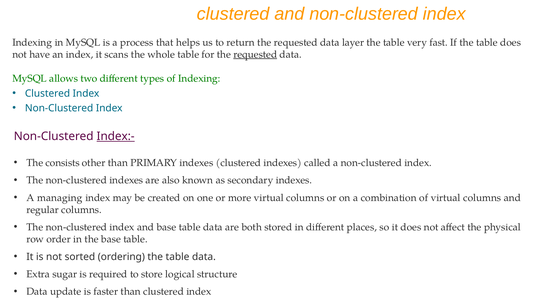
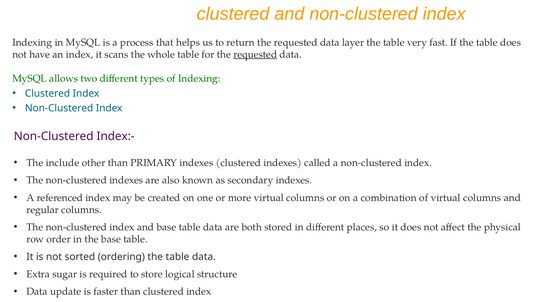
Index:- underline: present -> none
consists: consists -> include
managing: managing -> referenced
